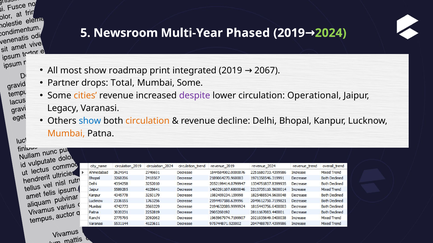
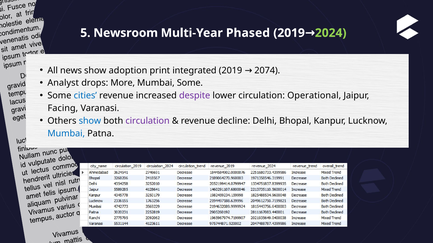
most: most -> news
roadmap: roadmap -> adoption
2067: 2067 -> 2074
Partner: Partner -> Analyst
Total: Total -> More
cities colour: orange -> blue
Legacy: Legacy -> Facing
circulation at (148, 121) colour: orange -> purple
Mumbai at (66, 134) colour: orange -> blue
